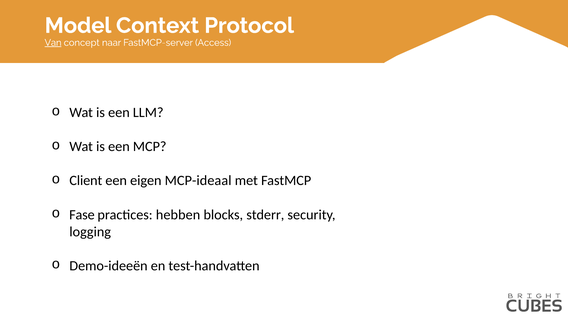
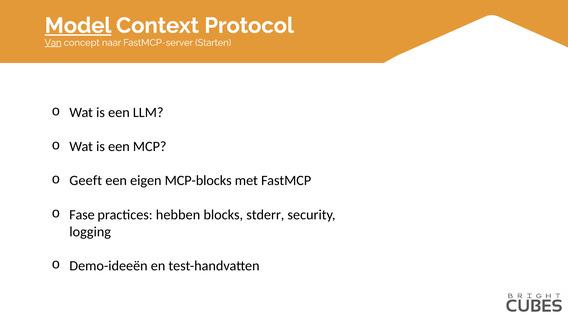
Model underline: none -> present
Access: Access -> Starten
Client: Client -> Geeft
MCP-ideaal: MCP-ideaal -> MCP-blocks
